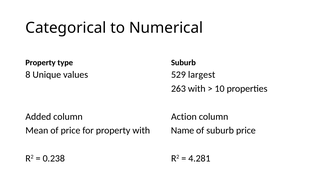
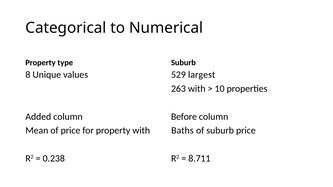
Action: Action -> Before
Name: Name -> Baths
4.281: 4.281 -> 8.711
